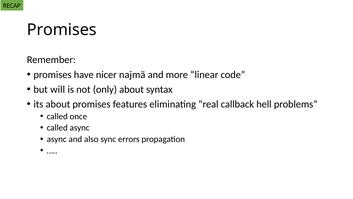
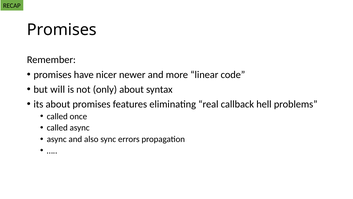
najmä: najmä -> newer
